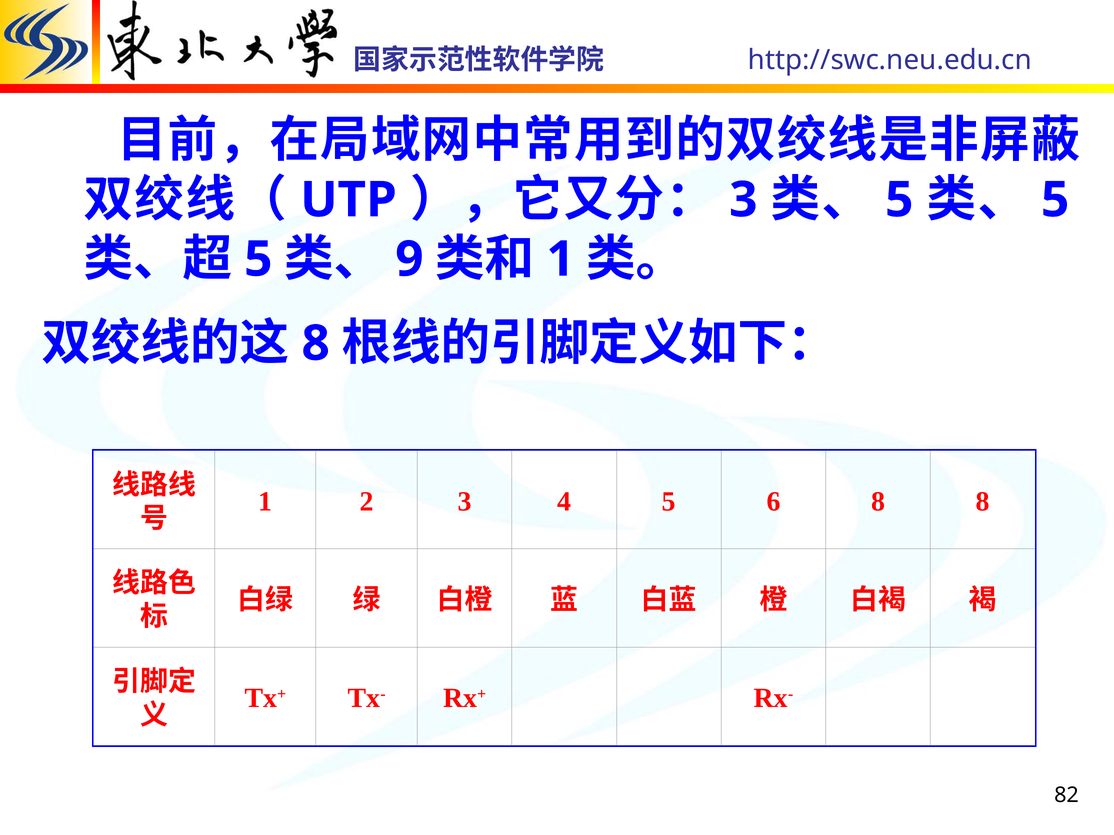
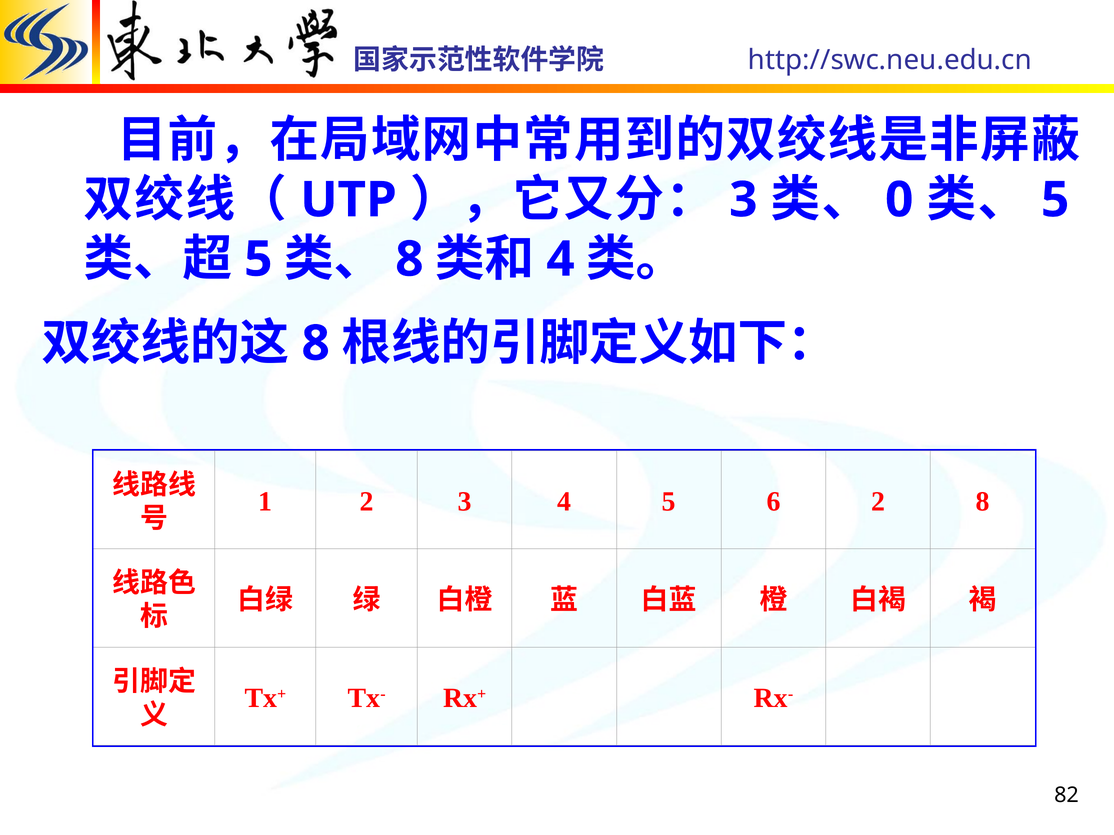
5 at (899, 200): 5 -> 0
9 at (409, 260): 9 -> 8
1 at (561, 260): 1 -> 4
6 8: 8 -> 2
